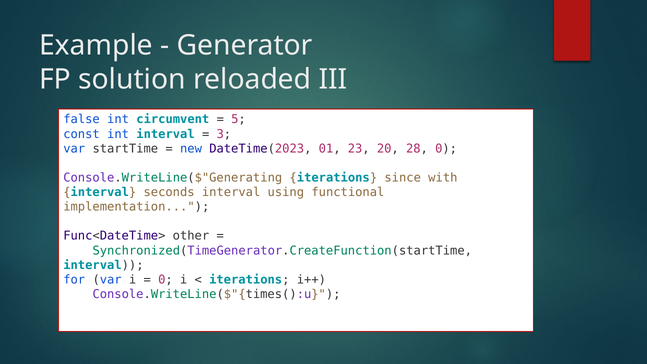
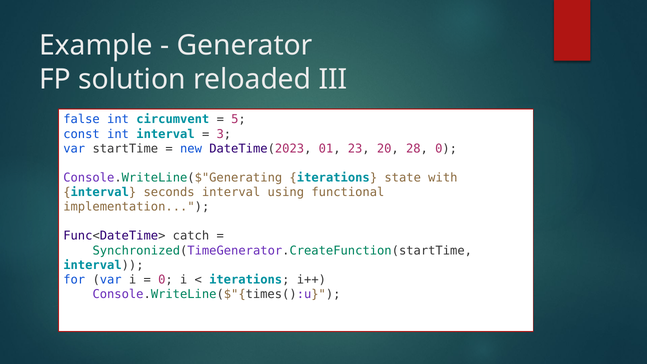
since: since -> state
other: other -> catch
